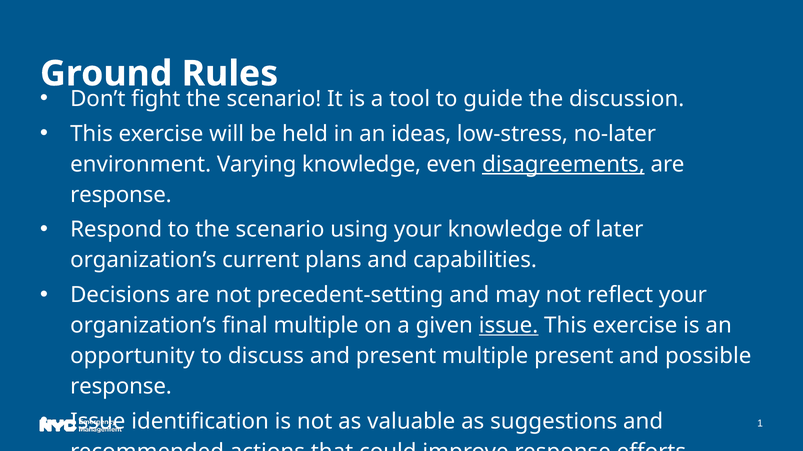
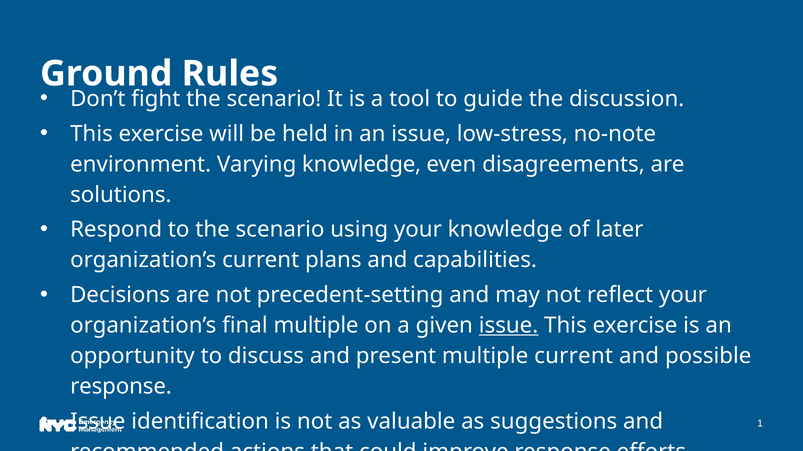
an ideas: ideas -> issue
no-later: no-later -> no-note
disagreements underline: present -> none
response at (121, 195): response -> solutions
multiple present: present -> current
